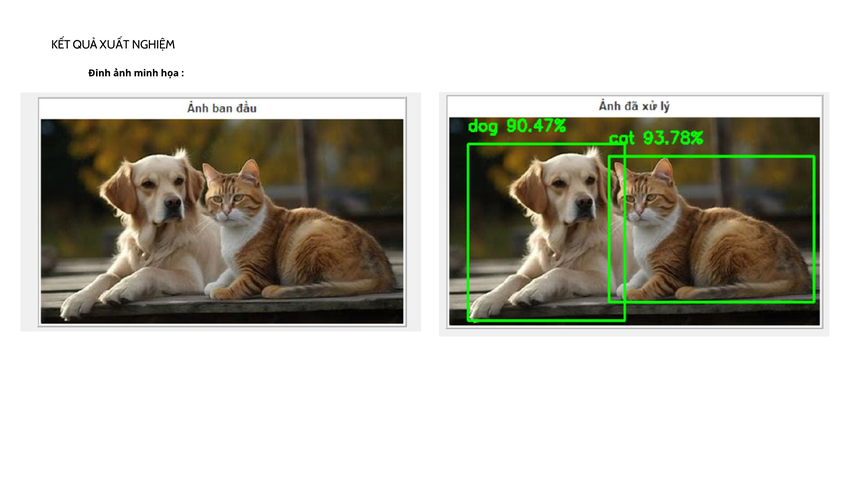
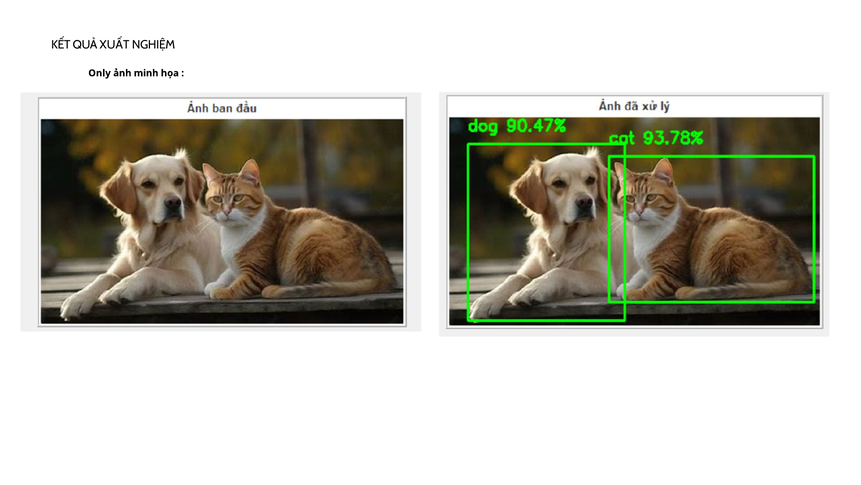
Định: Định -> Only
